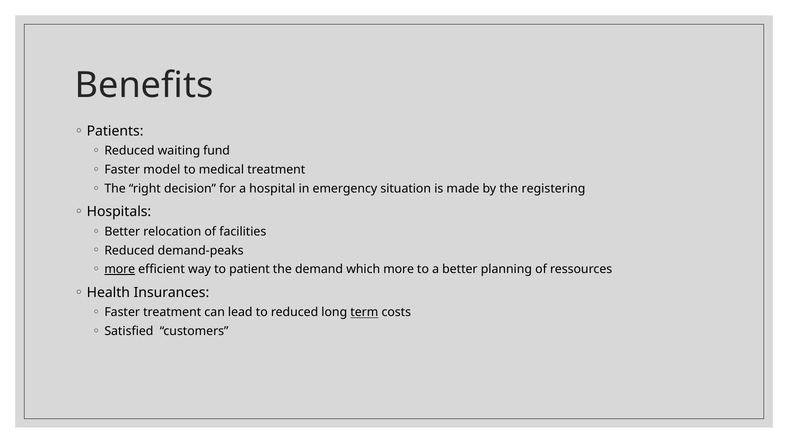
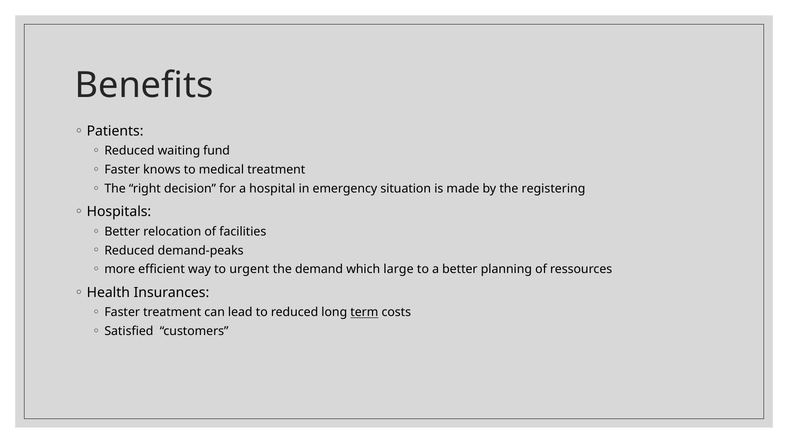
model: model -> knows
more at (120, 269) underline: present -> none
patient: patient -> urgent
which more: more -> large
